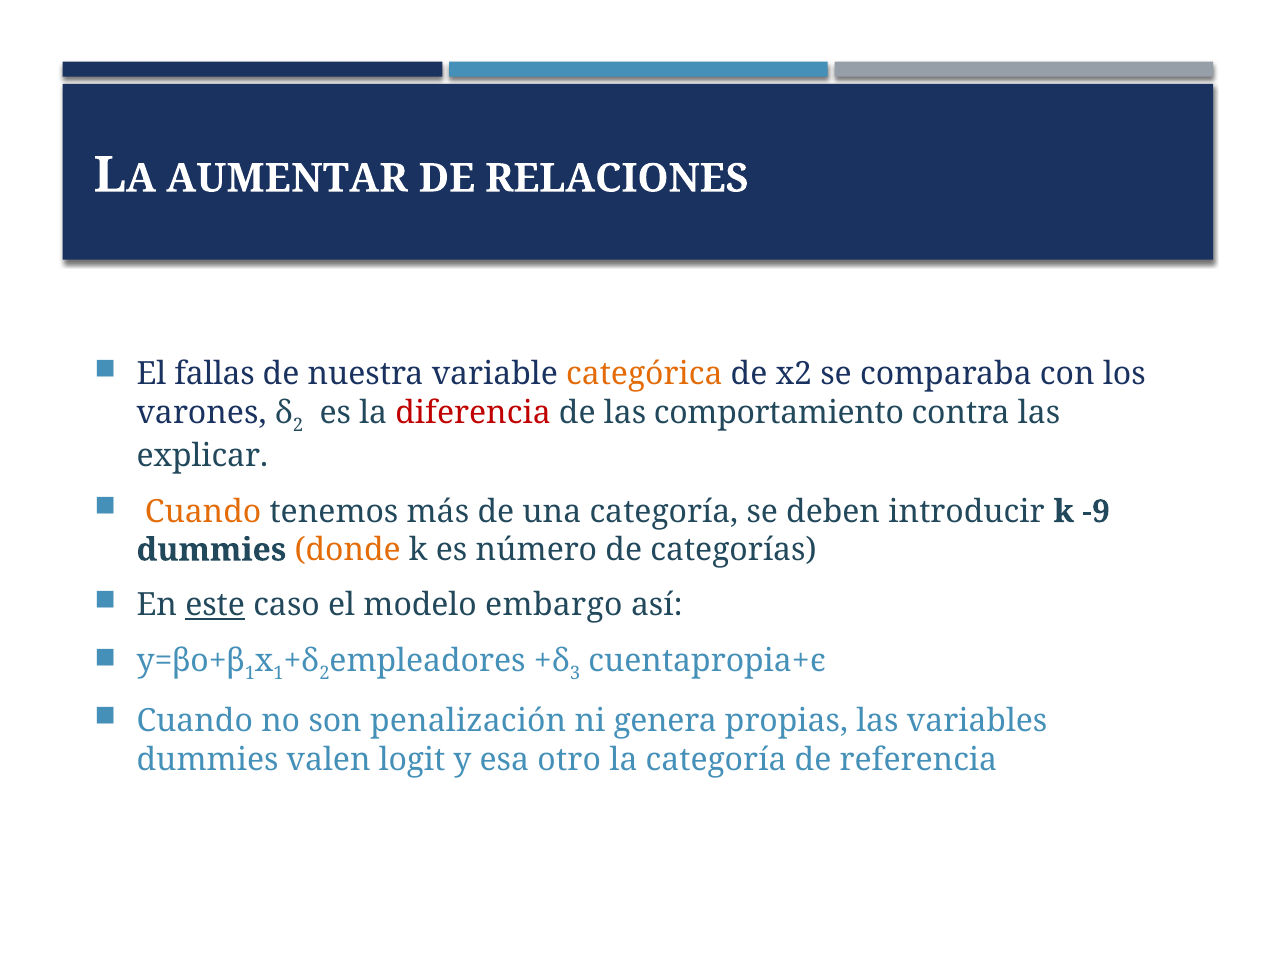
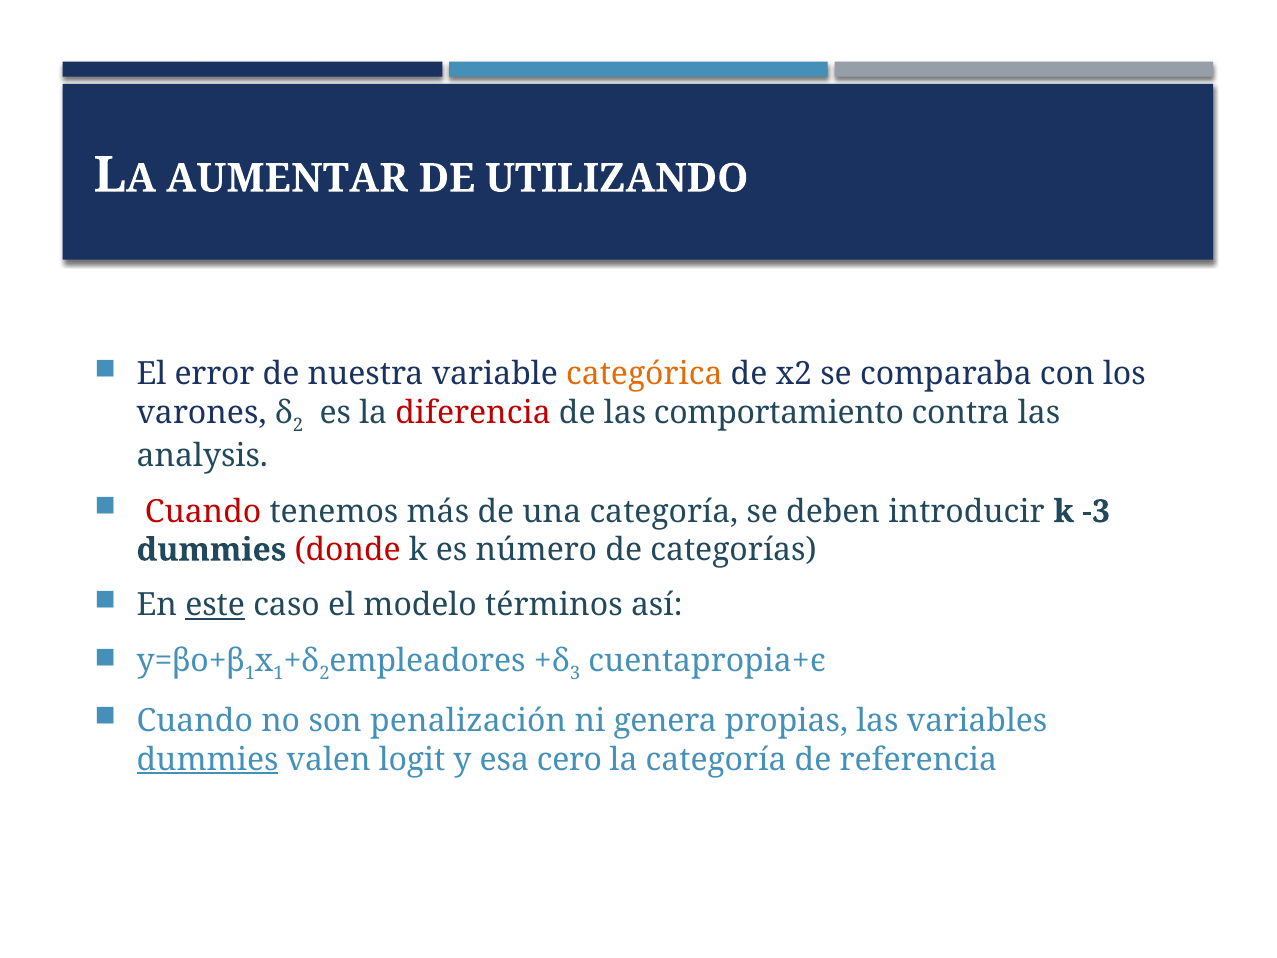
RELACIONES: RELACIONES -> UTILIZANDO
fallas: fallas -> error
explicar: explicar -> analysis
Cuando at (203, 512) colour: orange -> red
-9: -9 -> -3
donde colour: orange -> red
embargo: embargo -> términos
dummies at (208, 759) underline: none -> present
otro: otro -> cero
